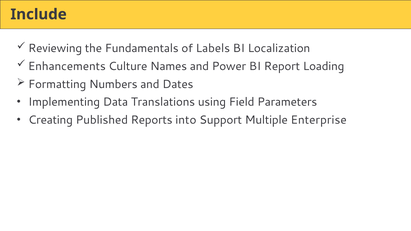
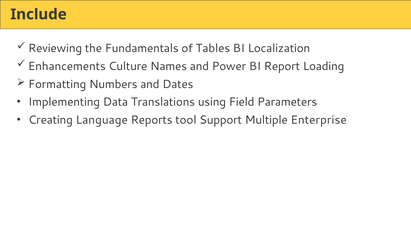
Labels: Labels -> Tables
Published: Published -> Language
into: into -> tool
